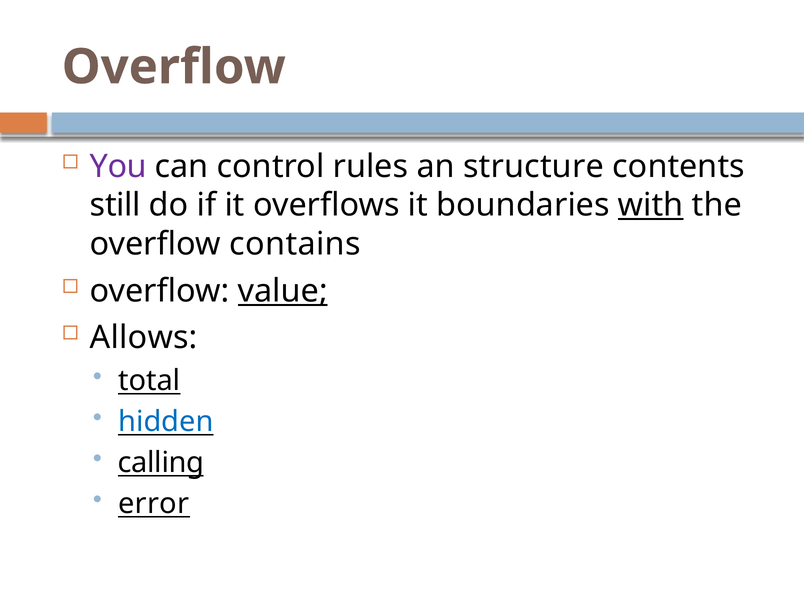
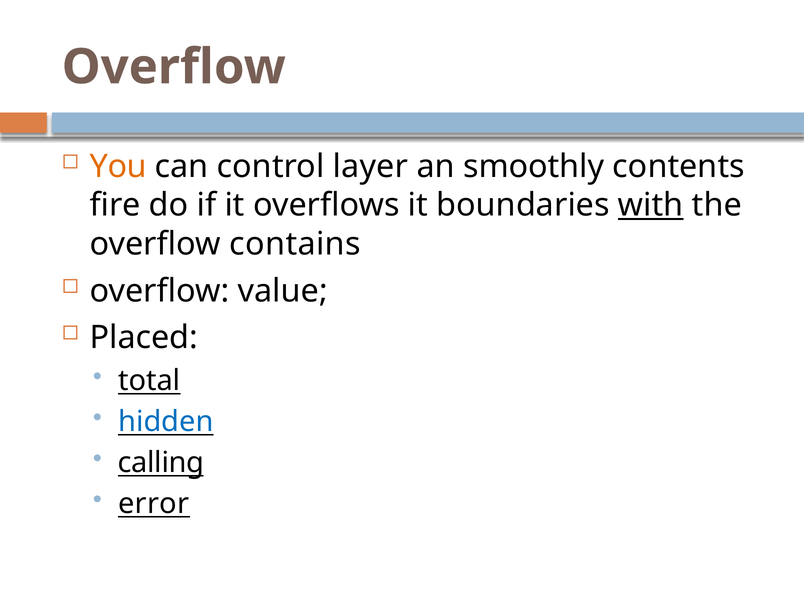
You colour: purple -> orange
rules: rules -> layer
structure: structure -> smoothly
still: still -> fire
value underline: present -> none
Allows: Allows -> Placed
